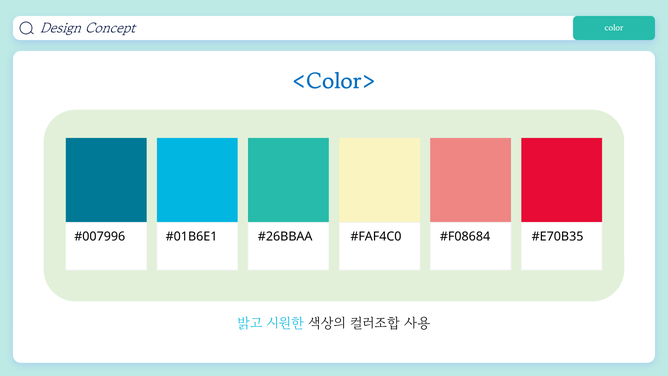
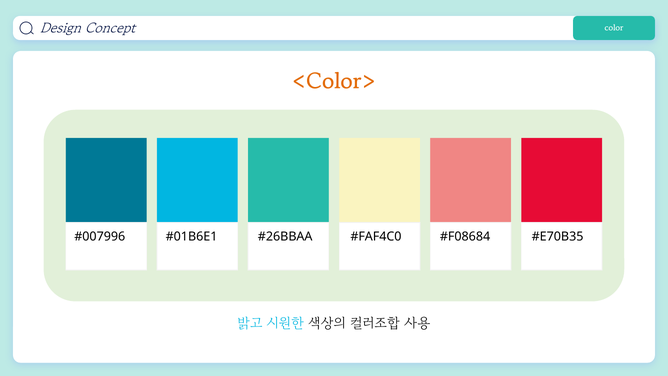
<Color> colour: blue -> orange
